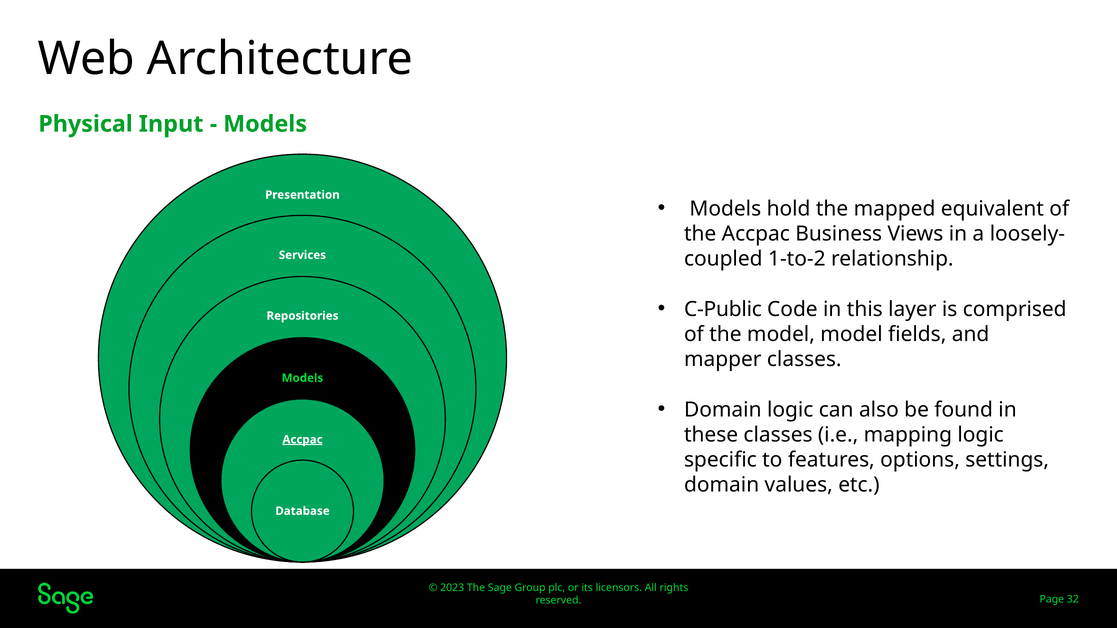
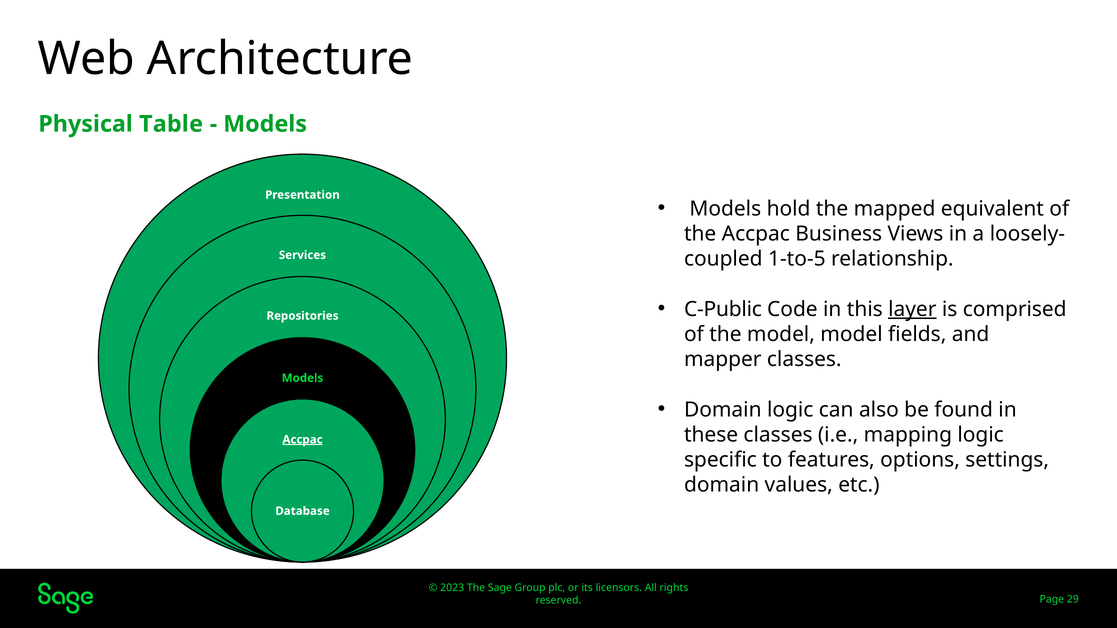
Input: Input -> Table
1-to-2: 1-to-2 -> 1-to-5
layer underline: none -> present
32: 32 -> 29
